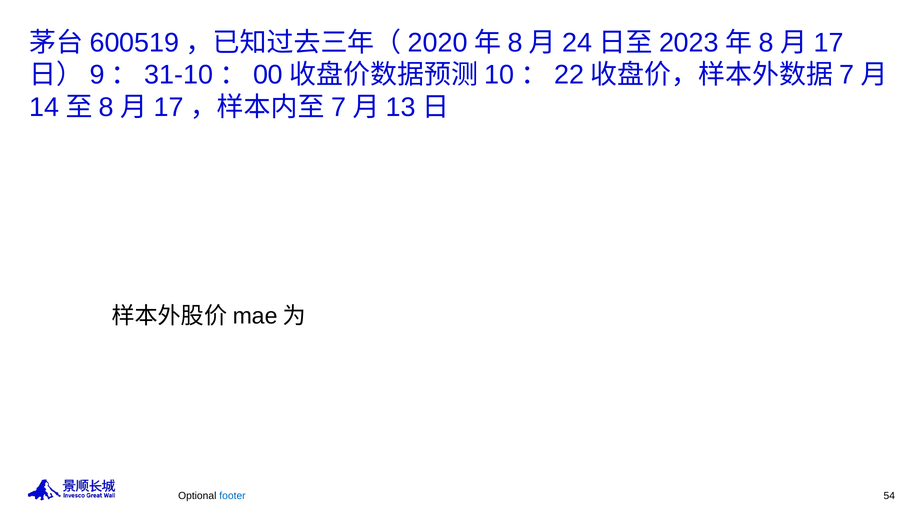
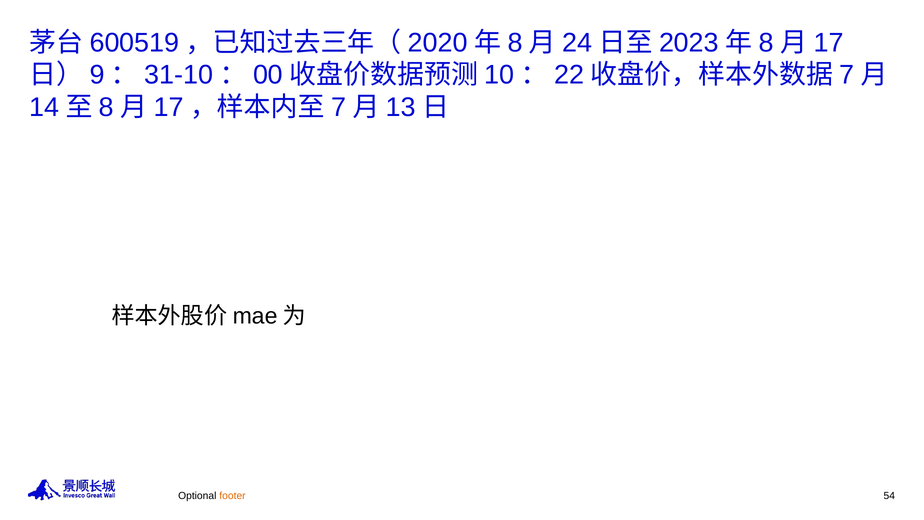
footer colour: blue -> orange
